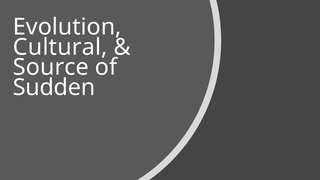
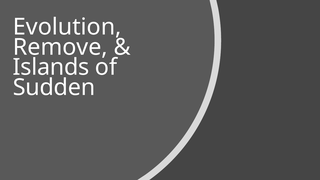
Cultural: Cultural -> Remove
Source: Source -> Islands
